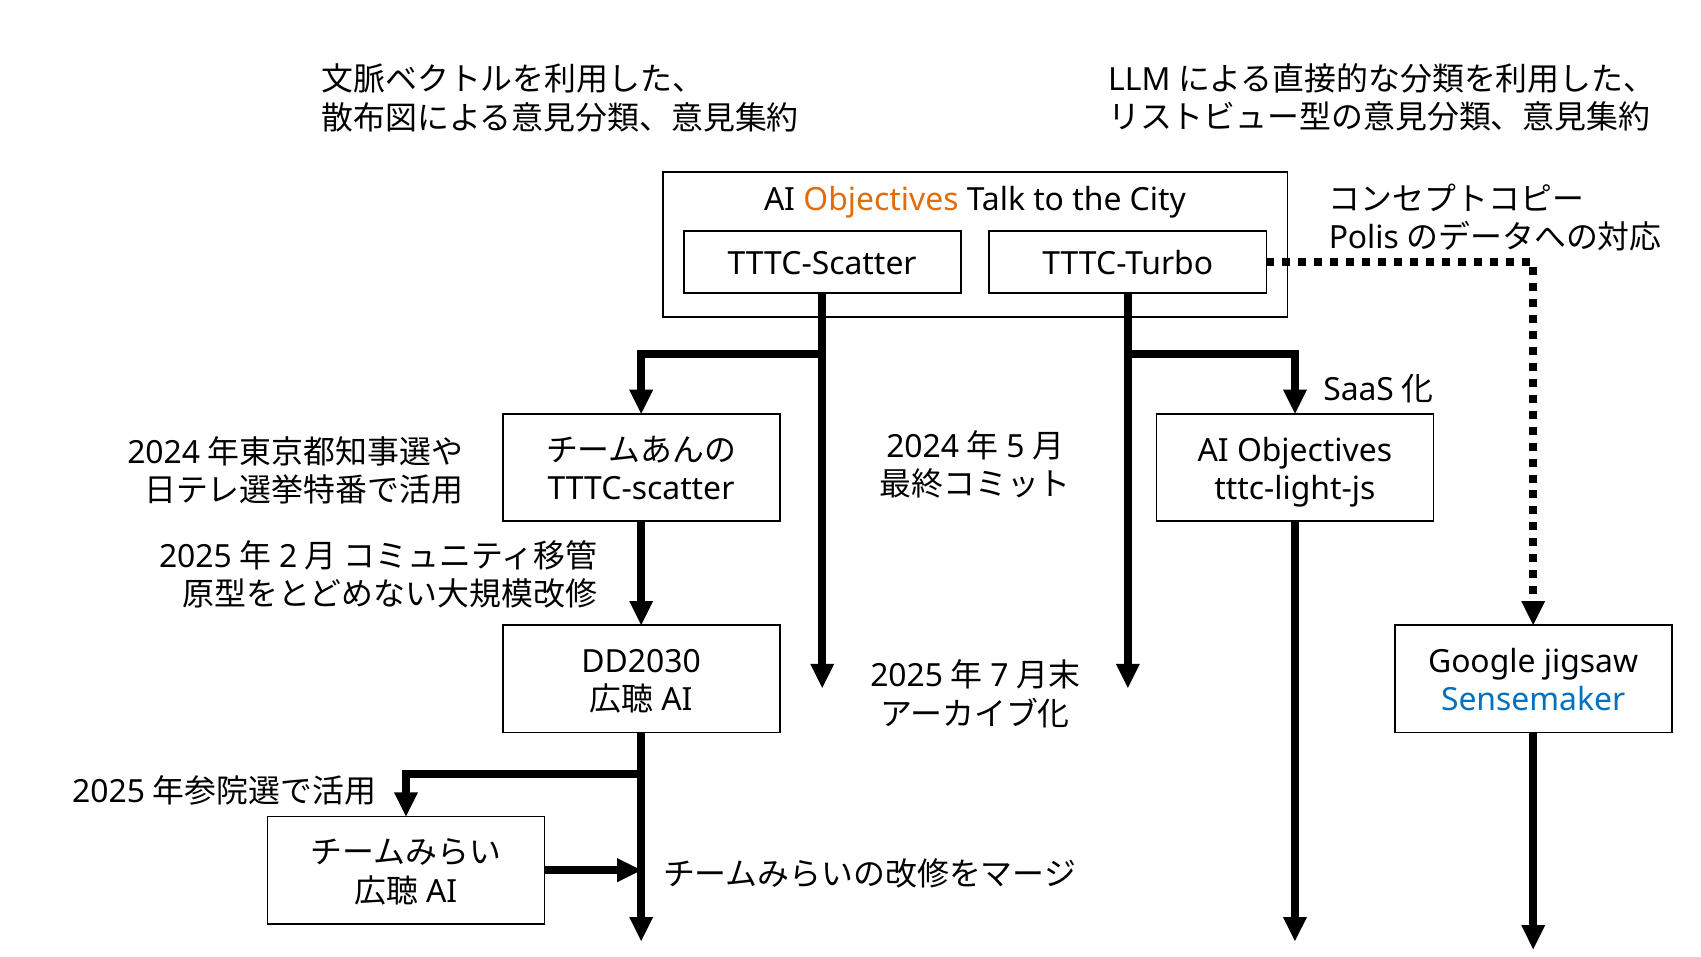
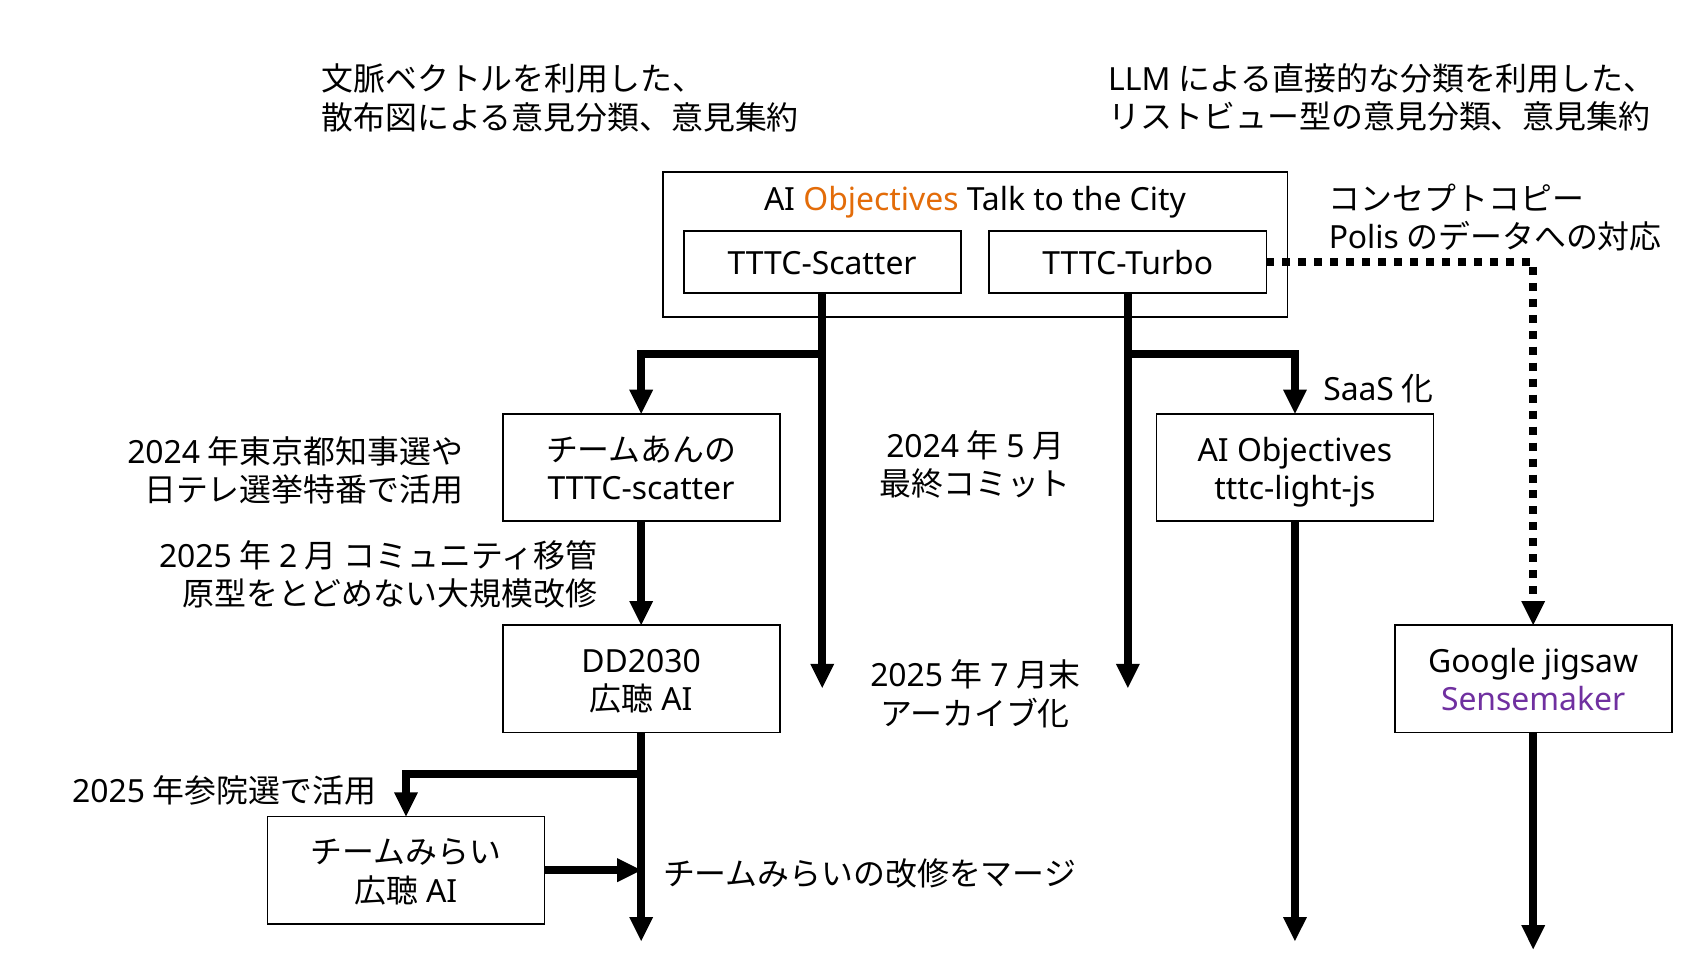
Sensemaker colour: blue -> purple
